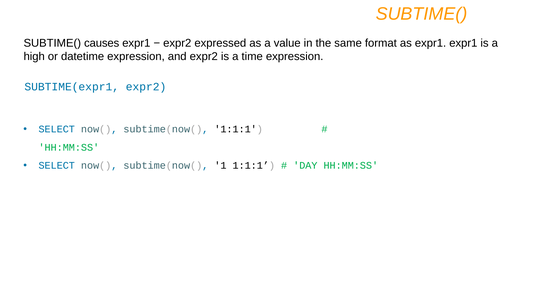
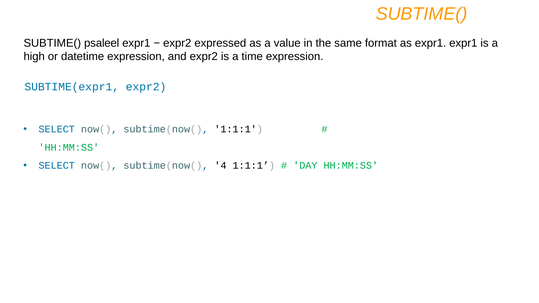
causes: causes -> psaleel
1: 1 -> 4
